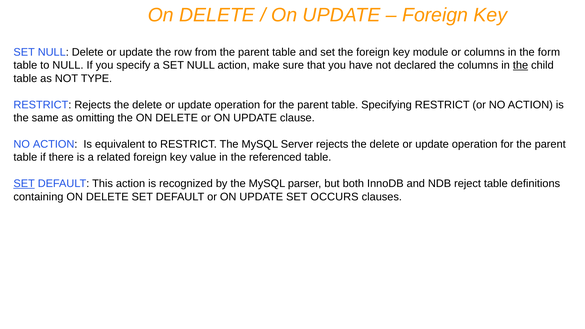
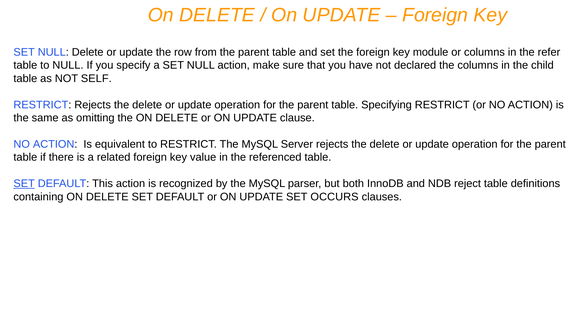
form: form -> refer
the at (521, 65) underline: present -> none
TYPE: TYPE -> SELF
